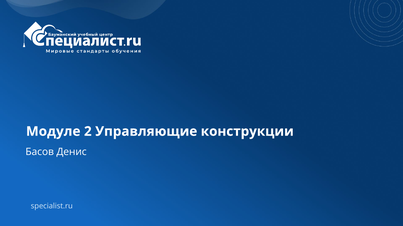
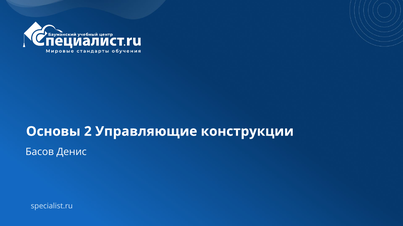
Модуле: Модуле -> Основы
